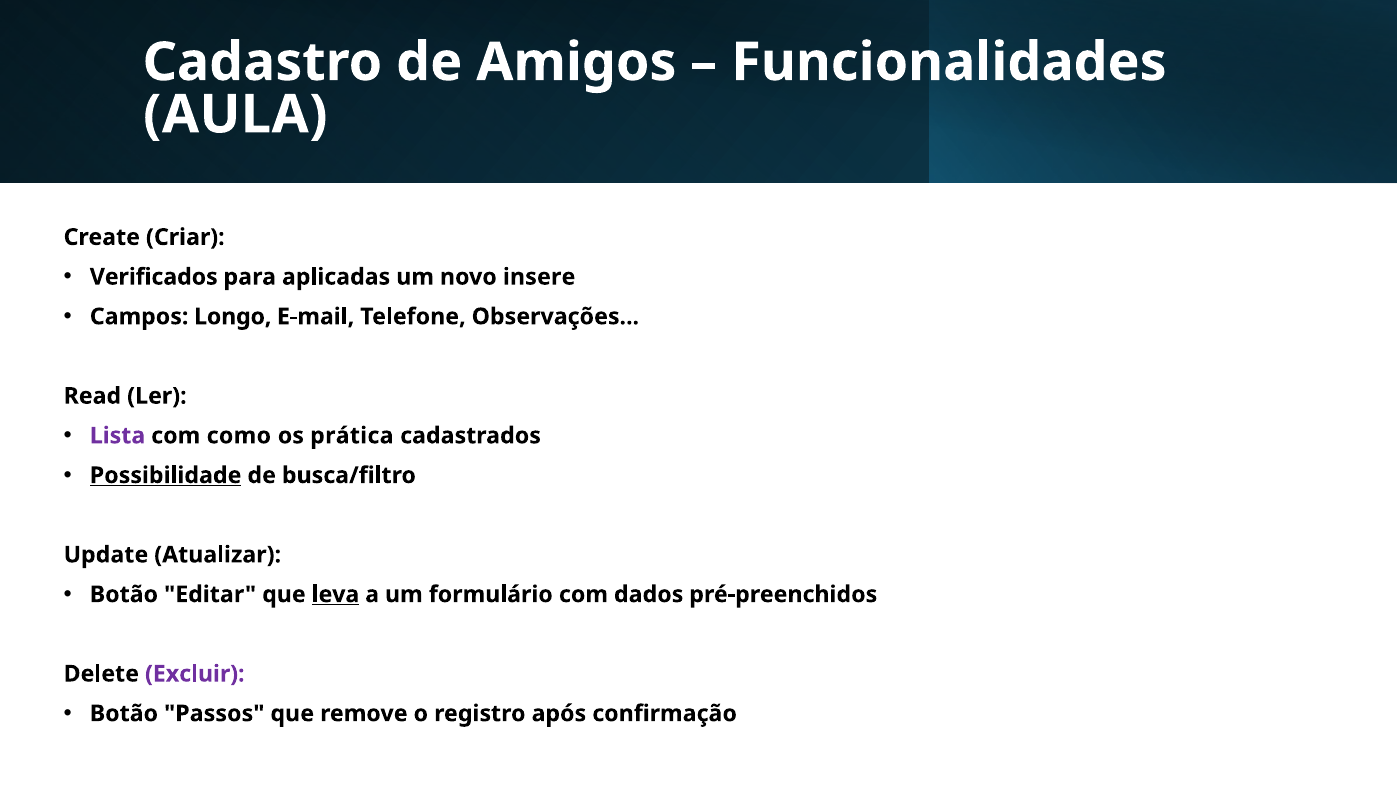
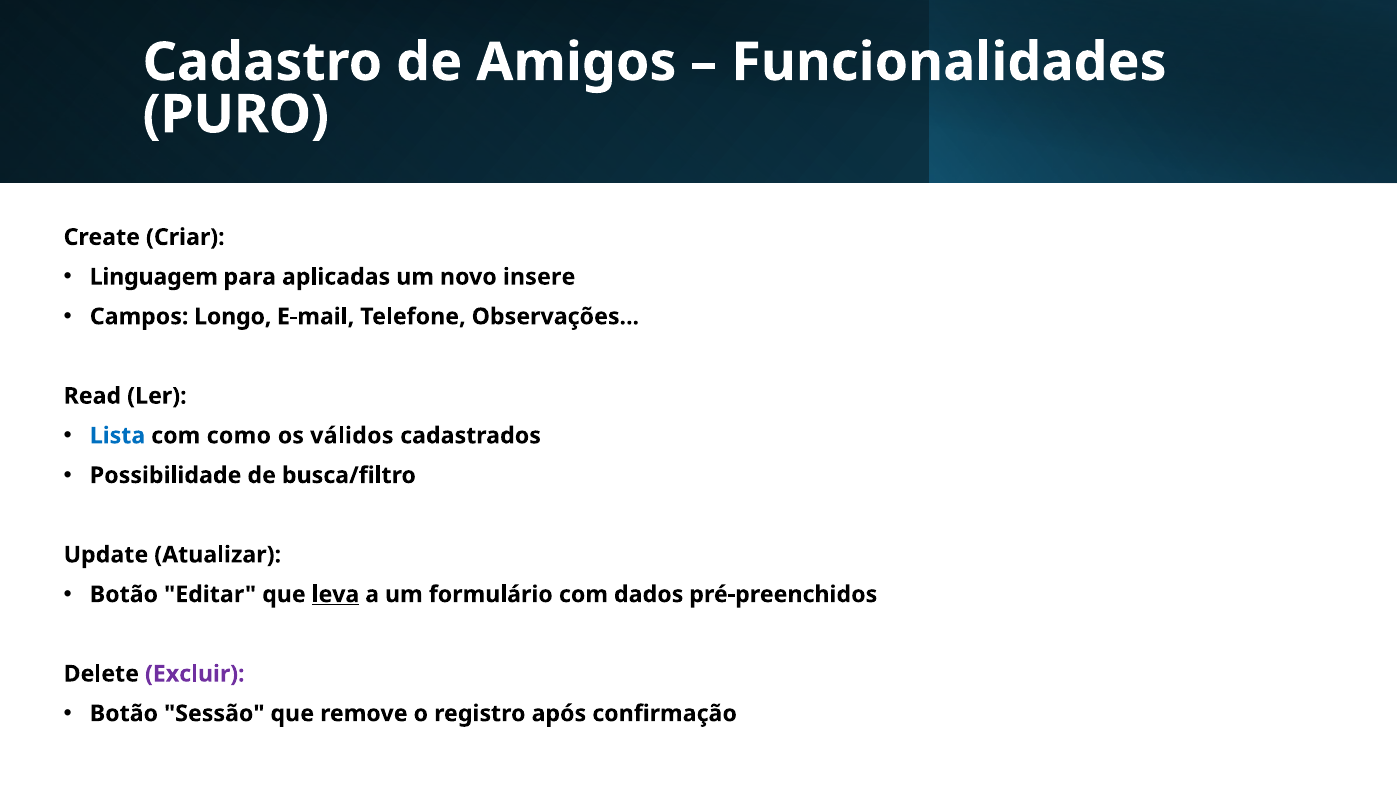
AULA: AULA -> PURO
Verificados: Verificados -> Linguagem
Lista colour: purple -> blue
prática: prática -> válidos
Possibilidade underline: present -> none
Passos: Passos -> Sessão
